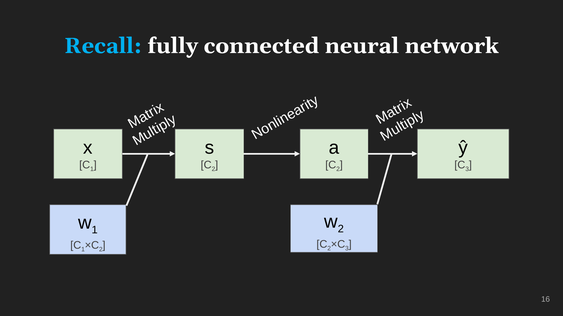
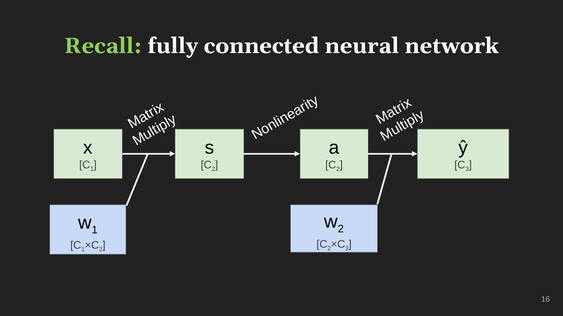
Recall colour: light blue -> light green
